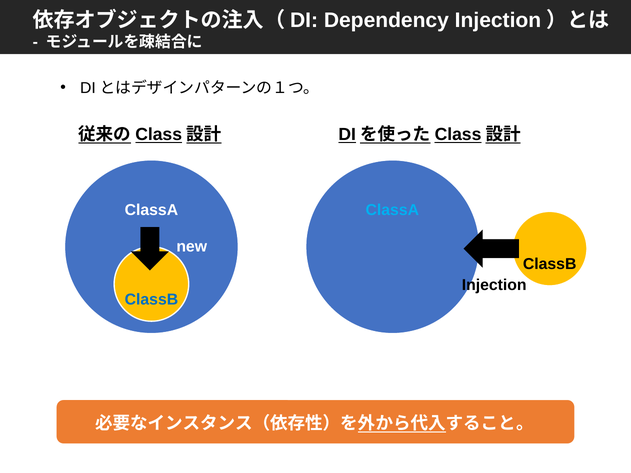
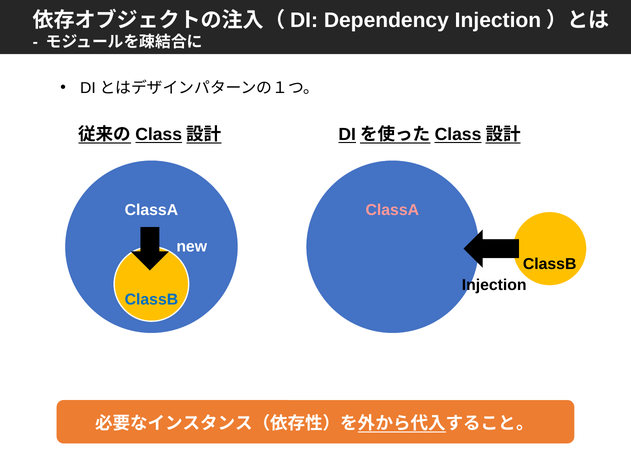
ClassA at (392, 210) colour: light blue -> pink
